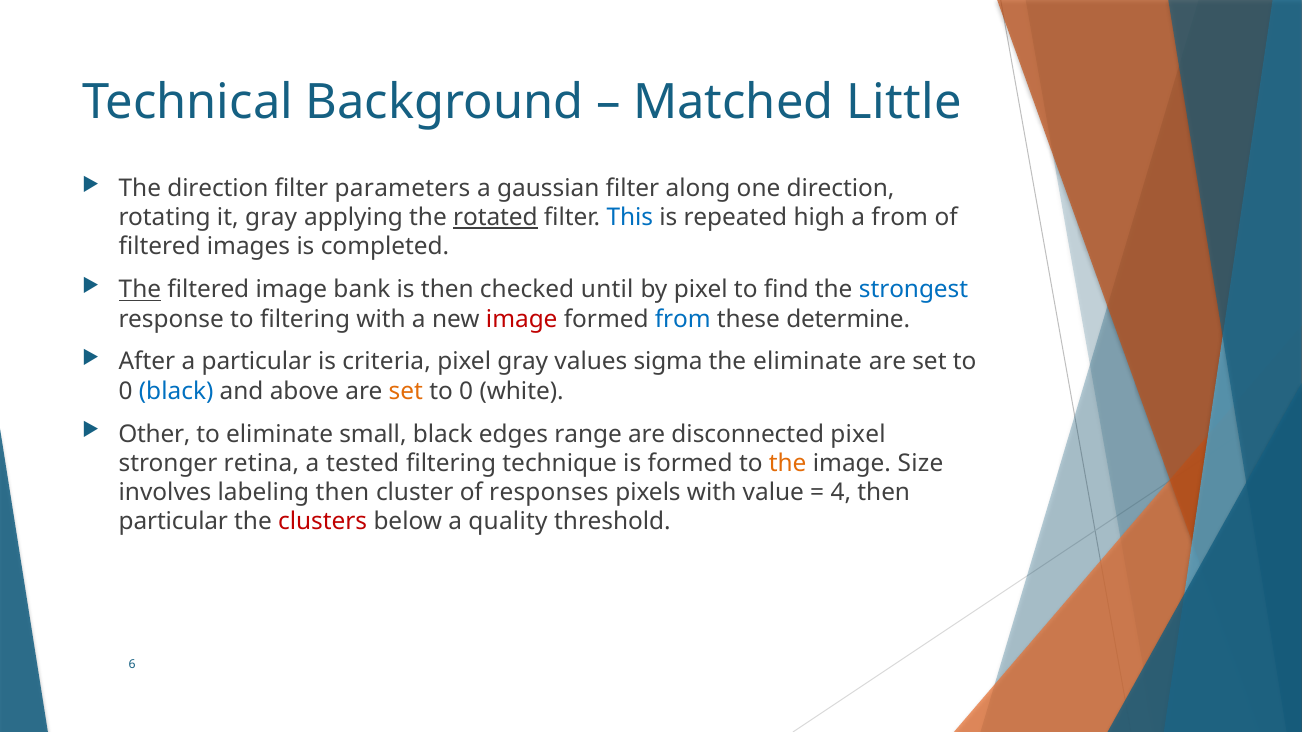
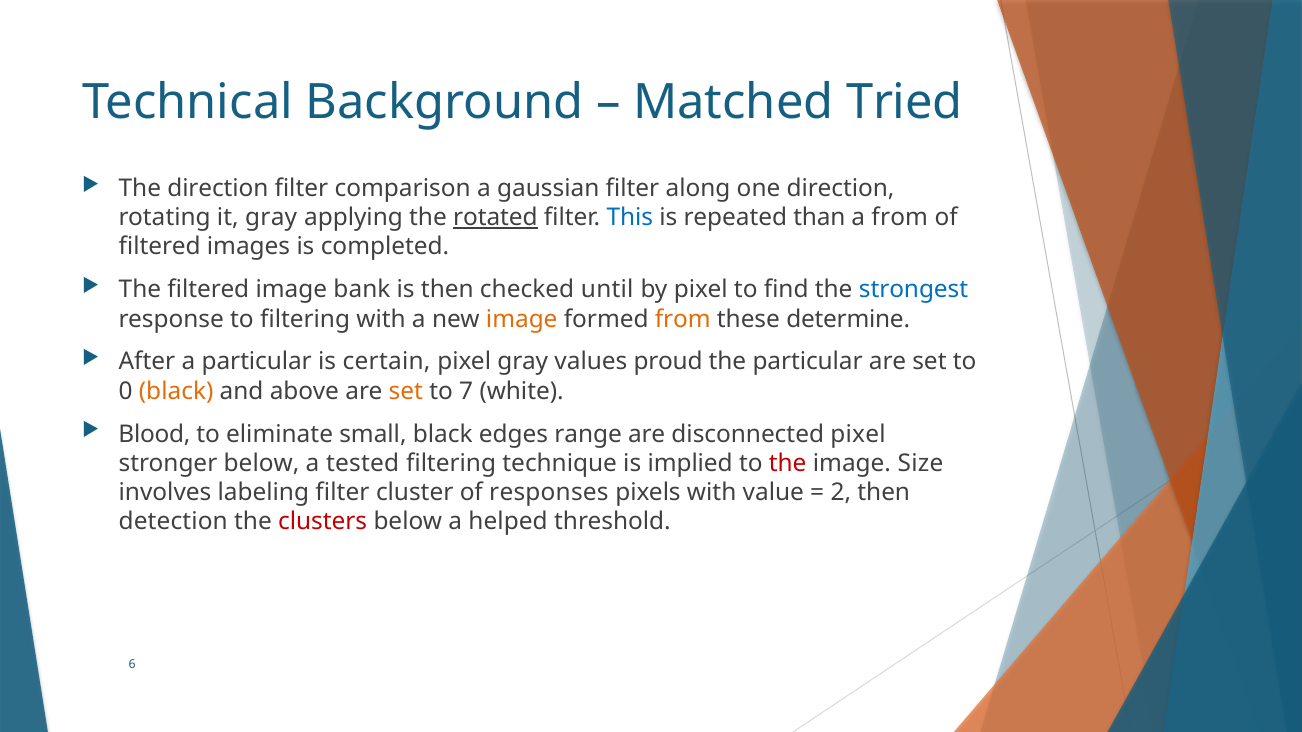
Little: Little -> Tried
parameters: parameters -> comparison
high: high -> than
The at (140, 290) underline: present -> none
image at (522, 319) colour: red -> orange
from at (683, 319) colour: blue -> orange
criteria: criteria -> certain
sigma: sigma -> proud
the eliminate: eliminate -> particular
black at (176, 391) colour: blue -> orange
0 at (466, 391): 0 -> 7
Other: Other -> Blood
stronger retina: retina -> below
is formed: formed -> implied
the at (788, 464) colour: orange -> red
labeling then: then -> filter
4: 4 -> 2
particular at (173, 522): particular -> detection
quality: quality -> helped
